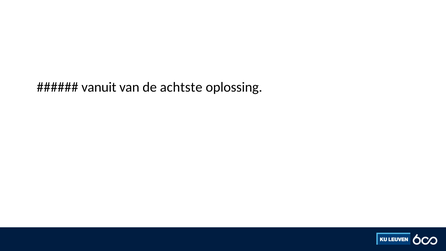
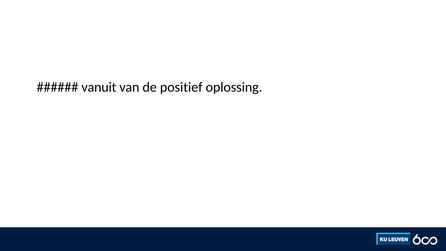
achtste: achtste -> positief
